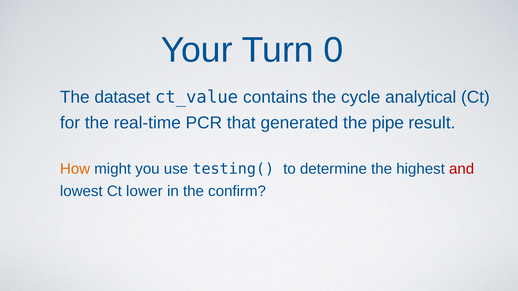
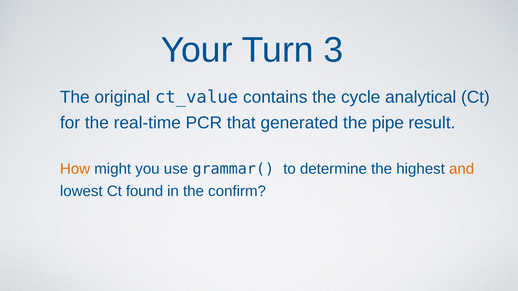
0: 0 -> 3
dataset: dataset -> original
testing(: testing( -> grammar(
and colour: red -> orange
lower: lower -> found
